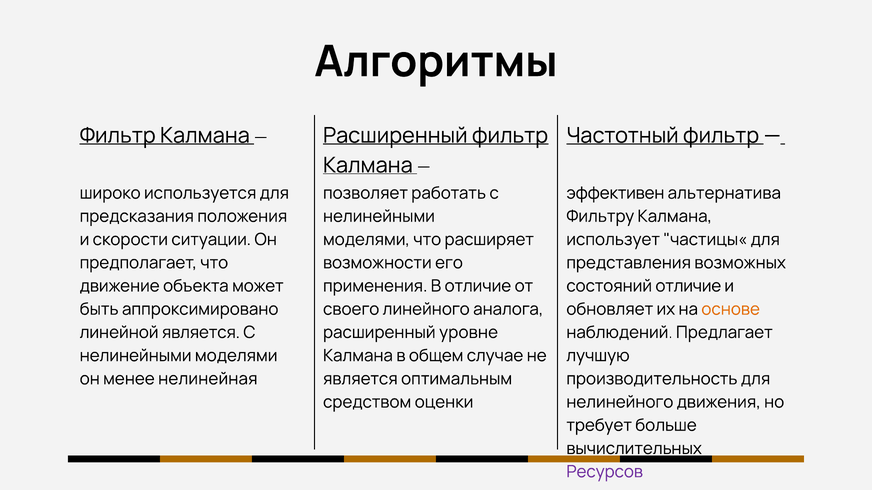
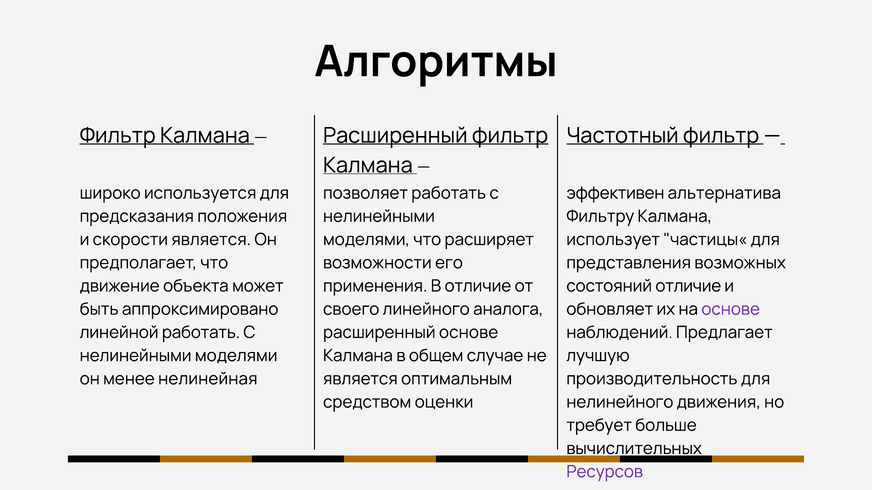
скорости ситуации: ситуации -> является
основе at (731, 309) colour: orange -> purple
линейной является: является -> работать
расширенный уровне: уровне -> основе
